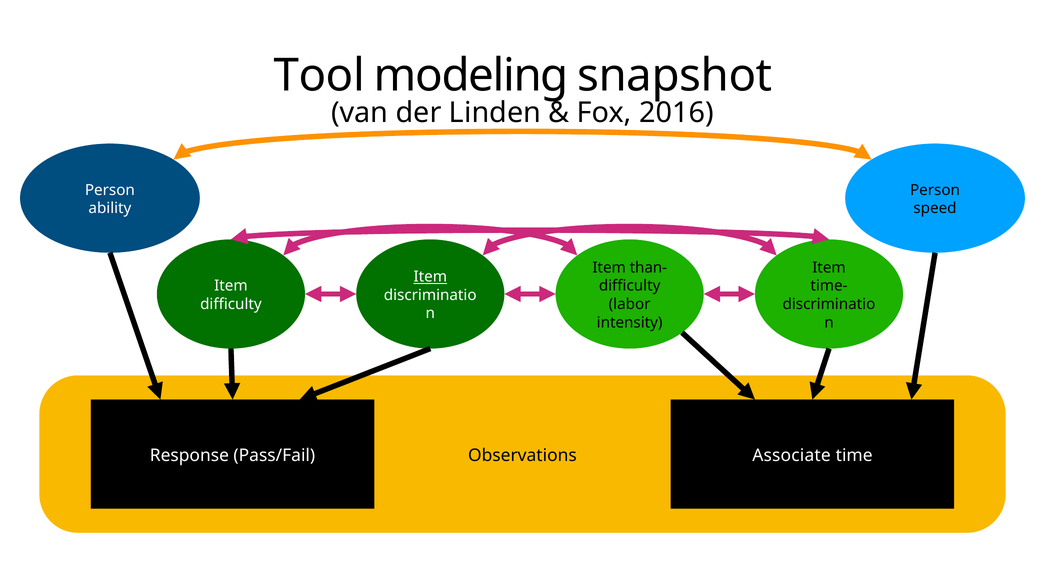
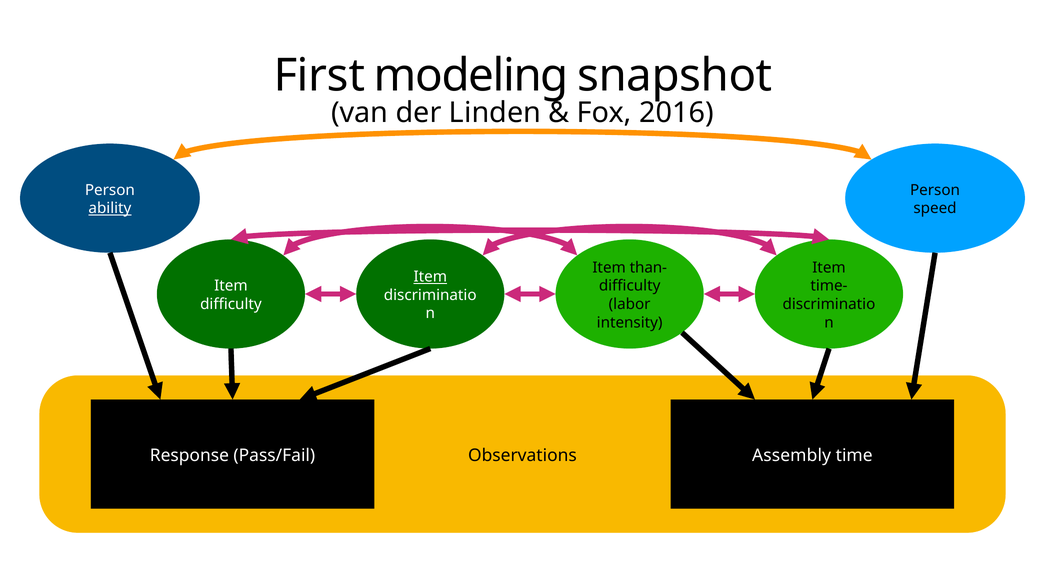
Tool: Tool -> First
ability underline: none -> present
Associate: Associate -> Assembly
